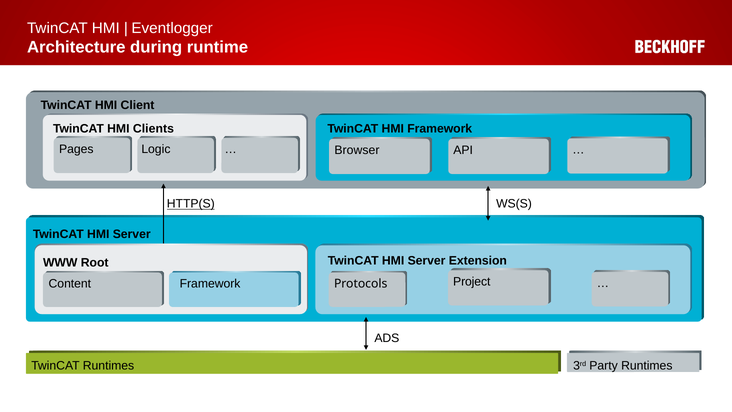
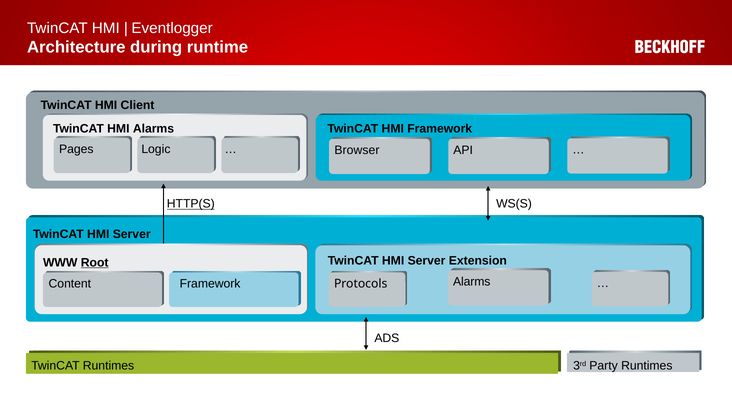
HMI Clients: Clients -> Alarms
Root underline: none -> present
Project at (472, 281): Project -> Alarms
